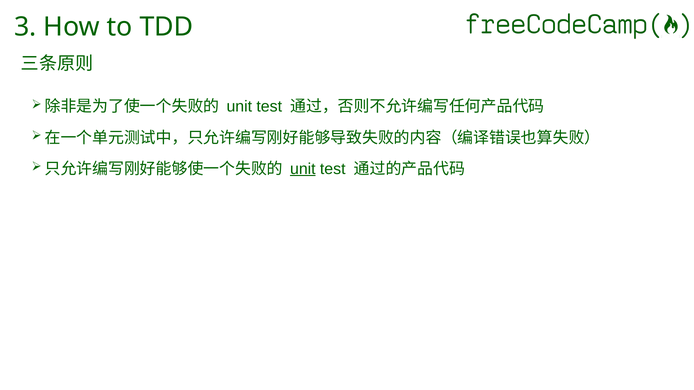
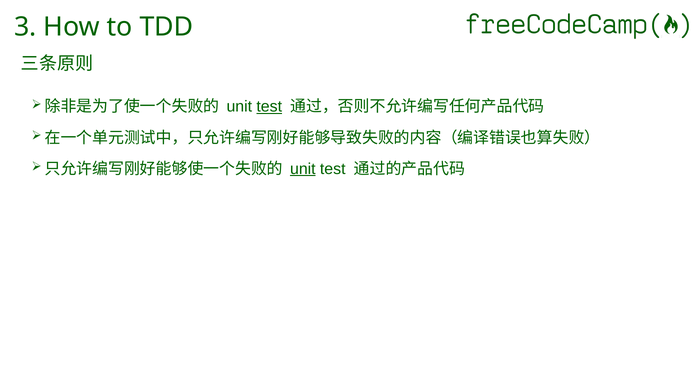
test at (269, 107) underline: none -> present
